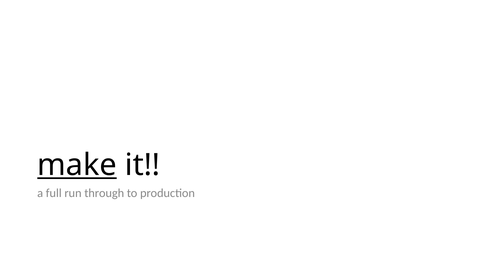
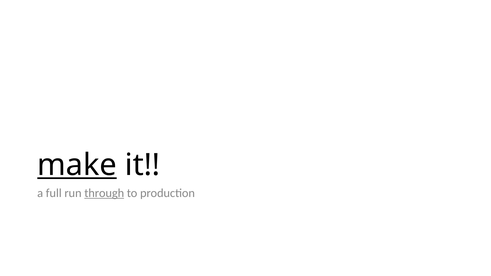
through underline: none -> present
